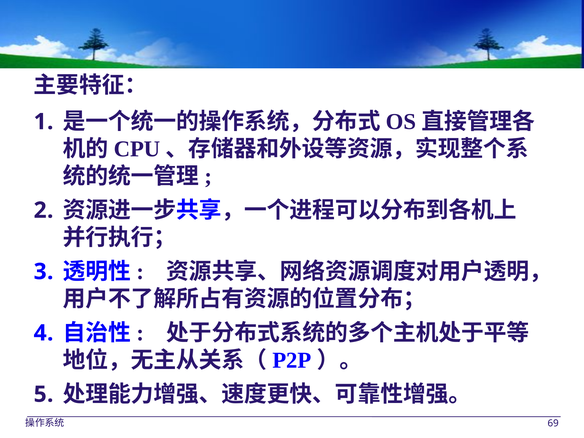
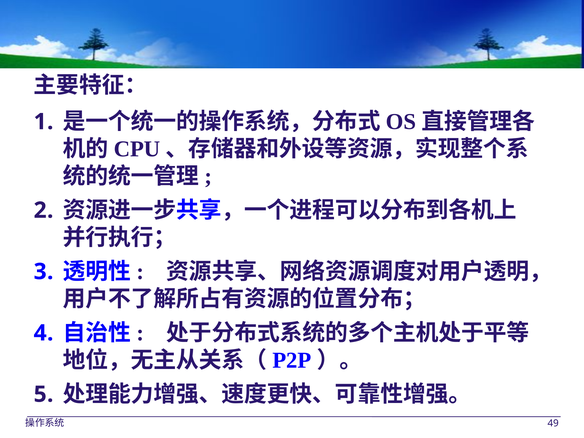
69: 69 -> 49
